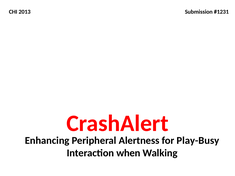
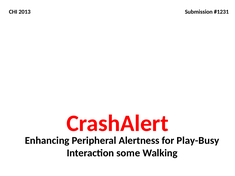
when: when -> some
